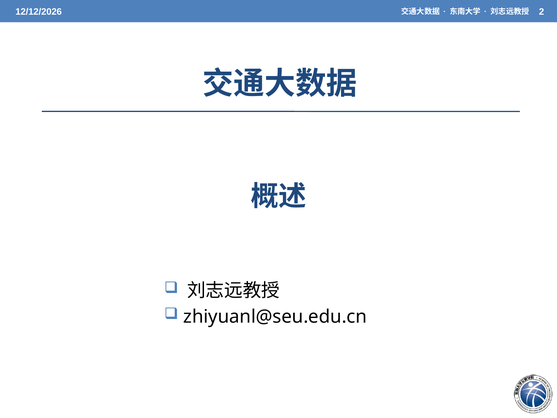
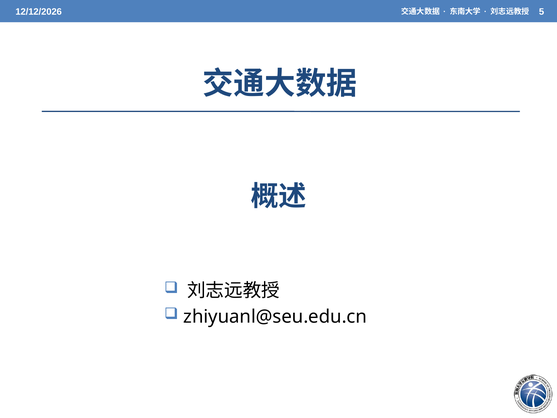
2: 2 -> 5
